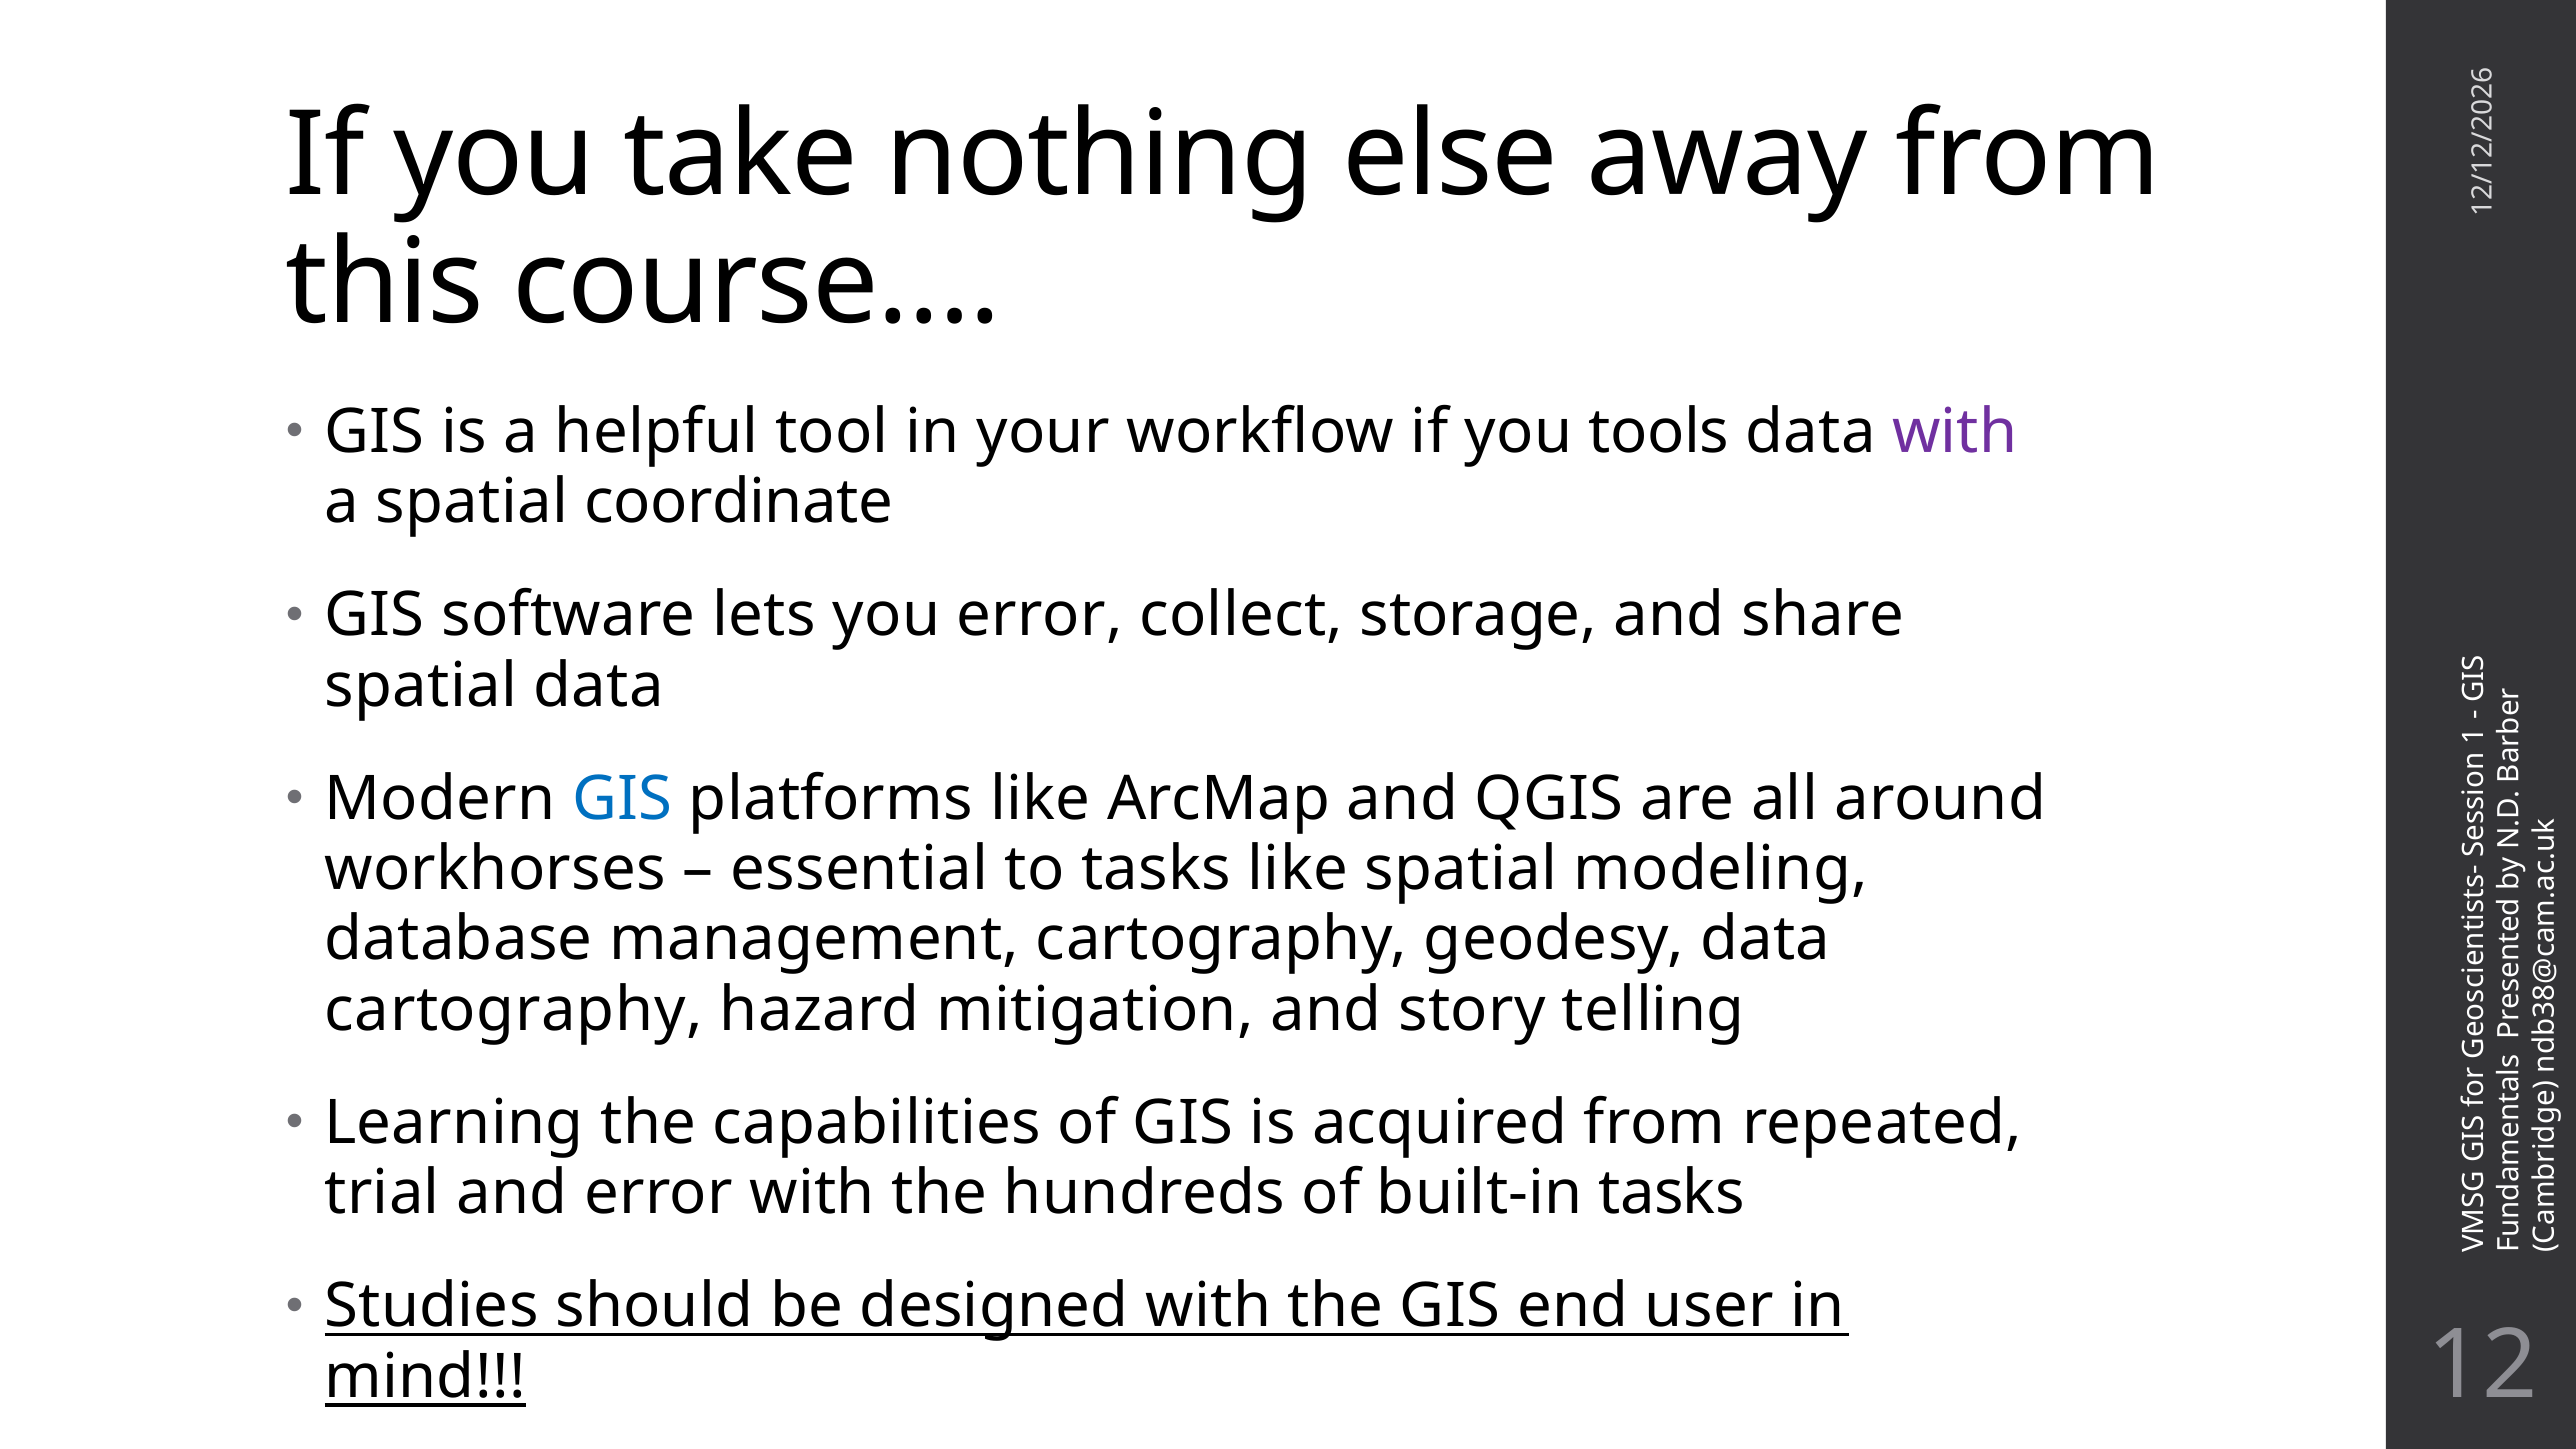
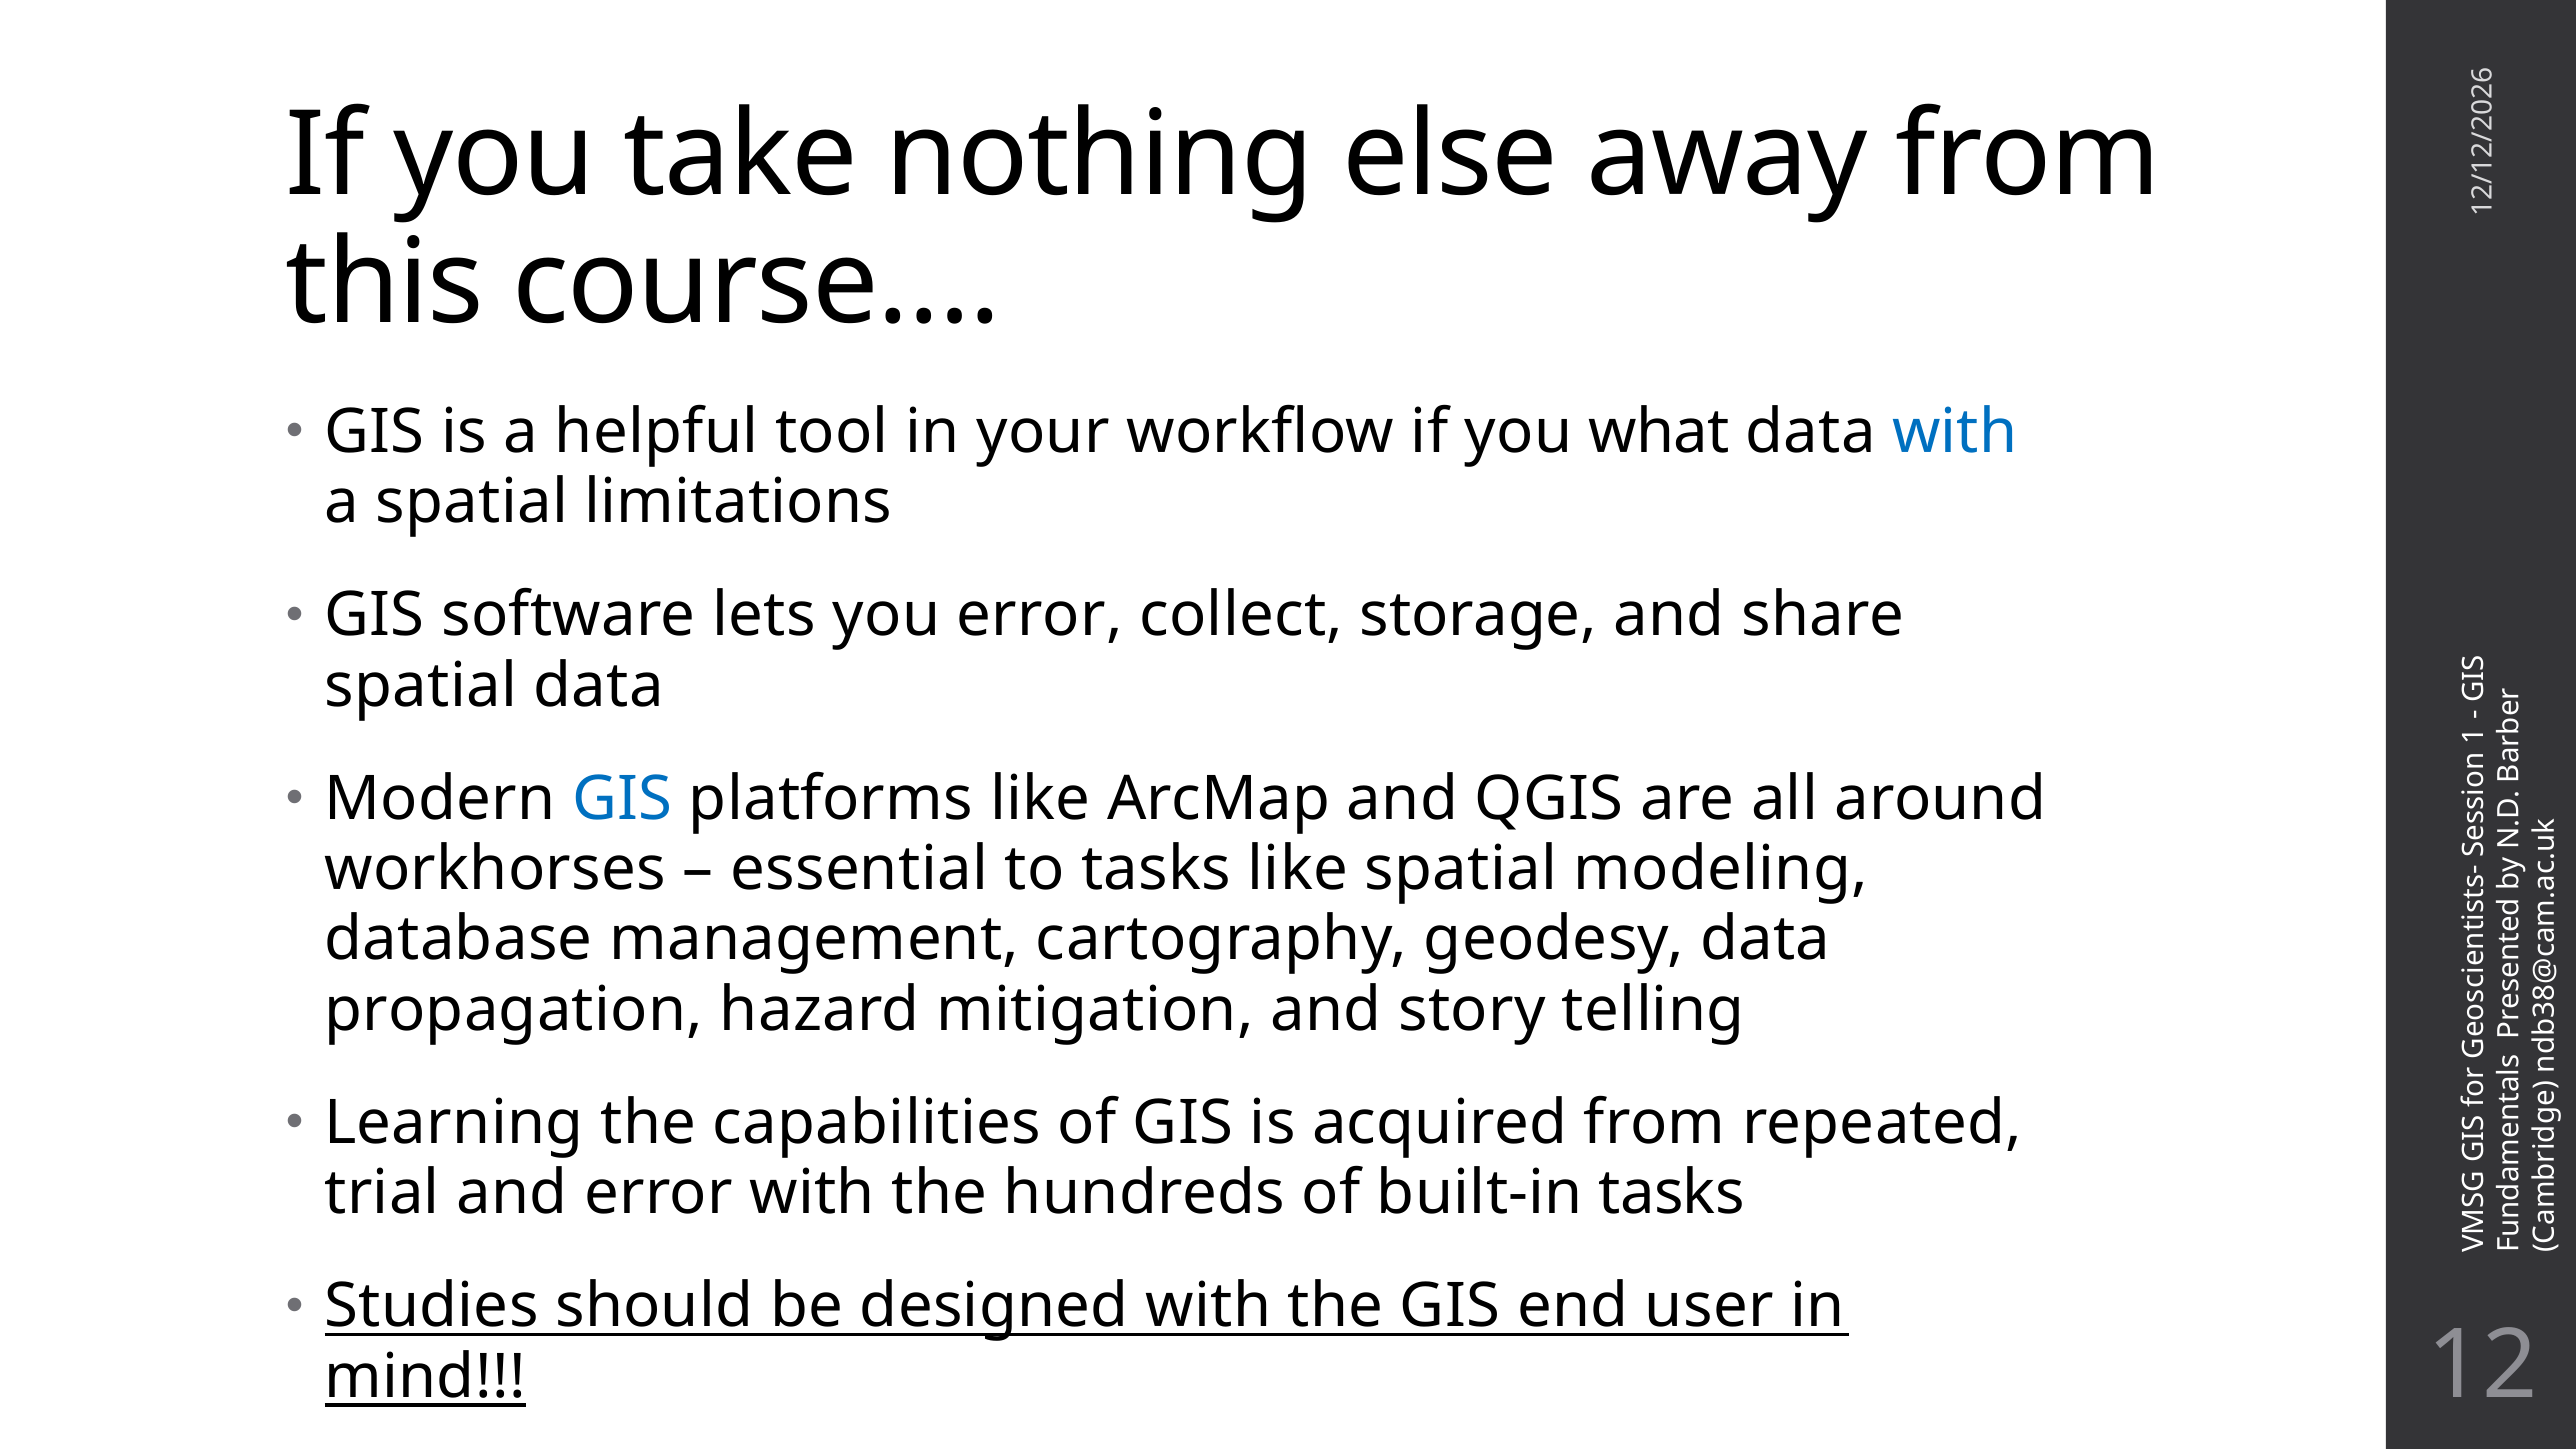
tools: tools -> what
with at (1955, 432) colour: purple -> blue
coordinate: coordinate -> limitations
cartography at (514, 1010): cartography -> propagation
